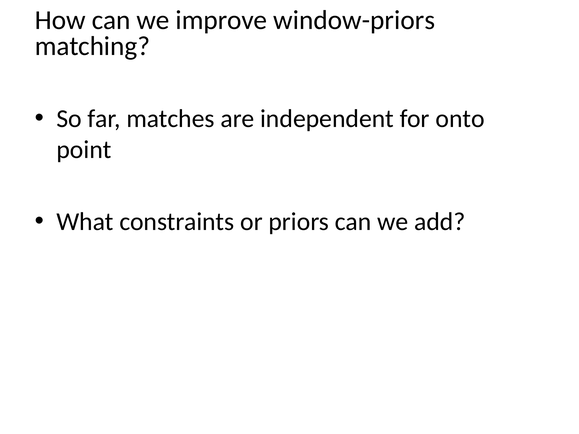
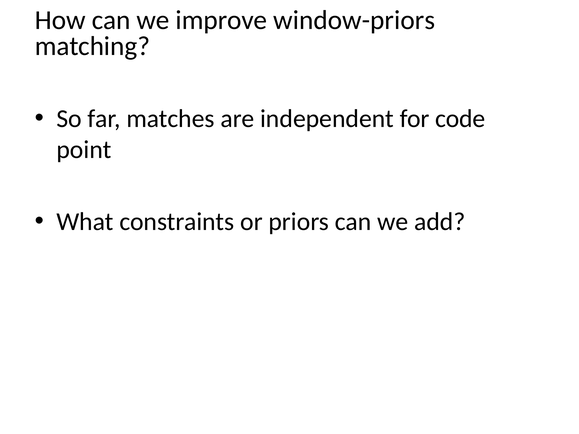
onto: onto -> code
